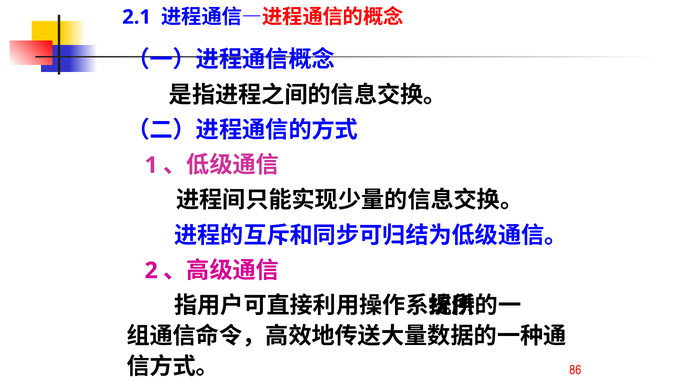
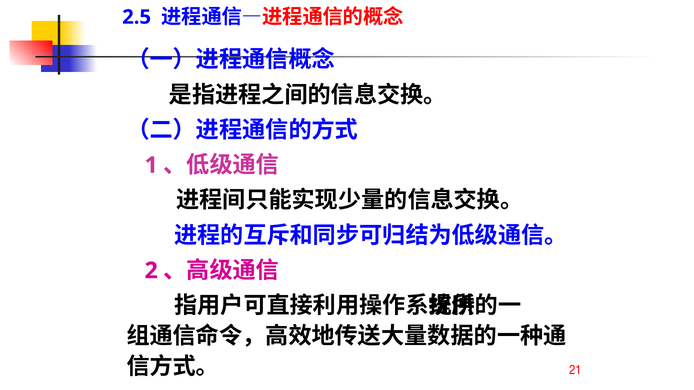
2.1: 2.1 -> 2.5
86: 86 -> 21
